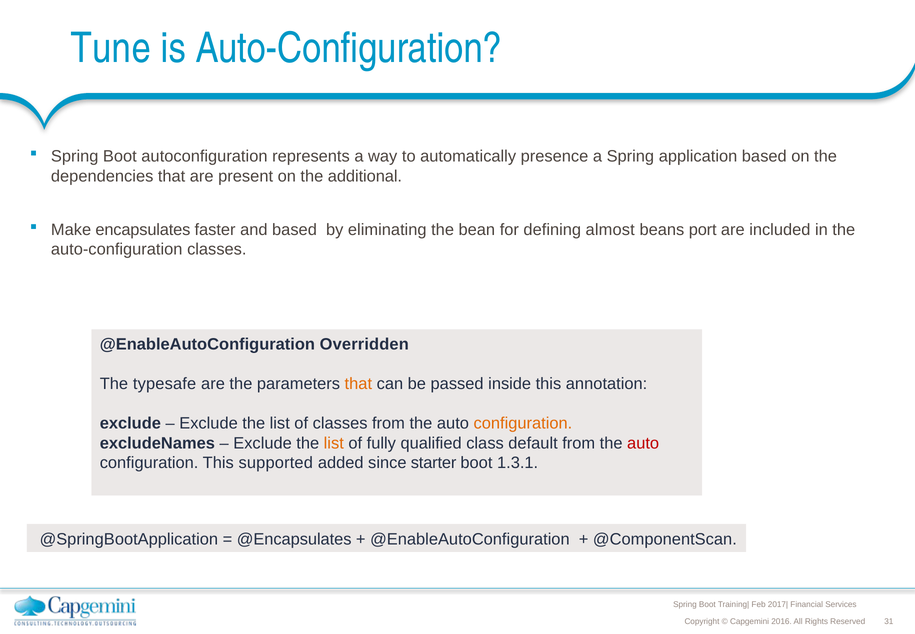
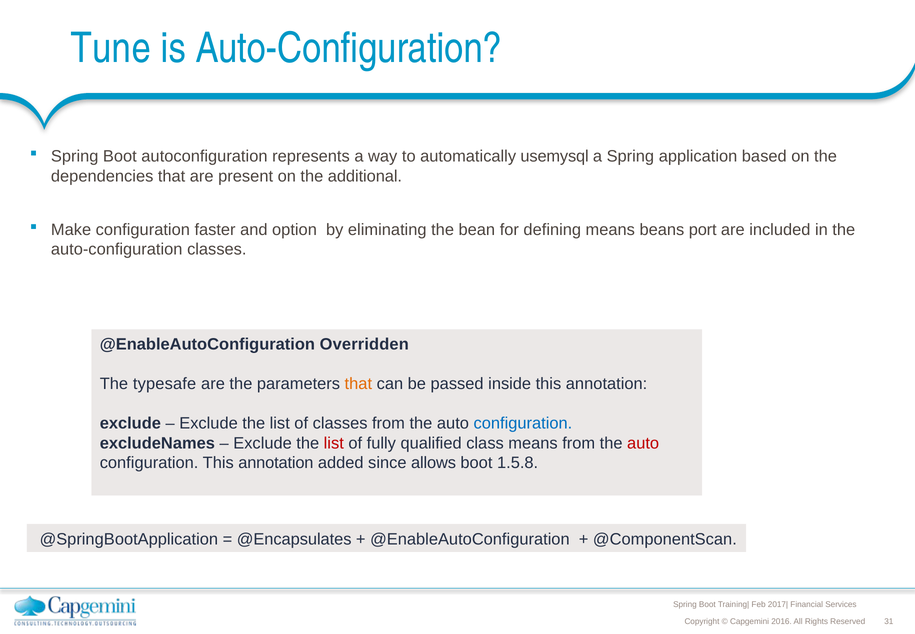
presence: presence -> usemysql
Make encapsulates: encapsulates -> configuration
and based: based -> option
defining almost: almost -> means
configuration at (523, 423) colour: orange -> blue
list at (334, 443) colour: orange -> red
class default: default -> means
configuration This supported: supported -> annotation
starter: starter -> allows
1.3.1: 1.3.1 -> 1.5.8
